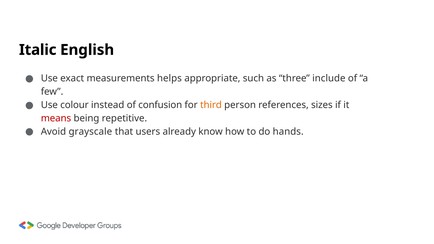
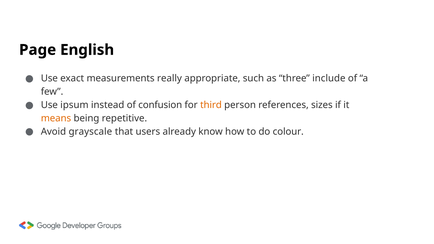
Italic: Italic -> Page
helps: helps -> really
colour: colour -> ipsum
means colour: red -> orange
hands: hands -> colour
